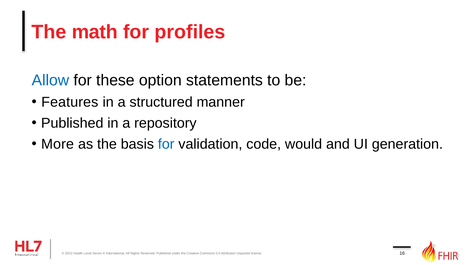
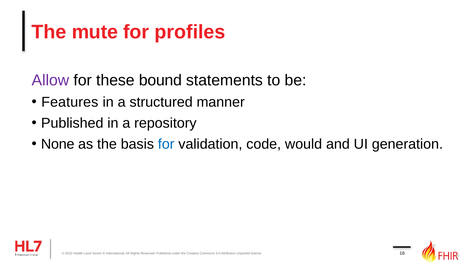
math: math -> mute
Allow colour: blue -> purple
option: option -> bound
More: More -> None
